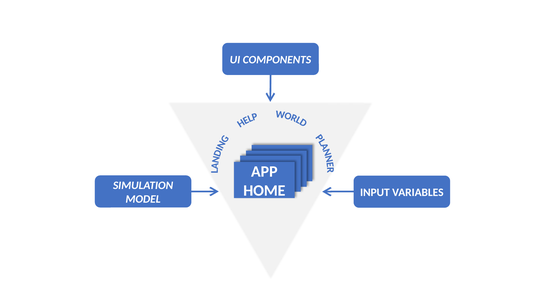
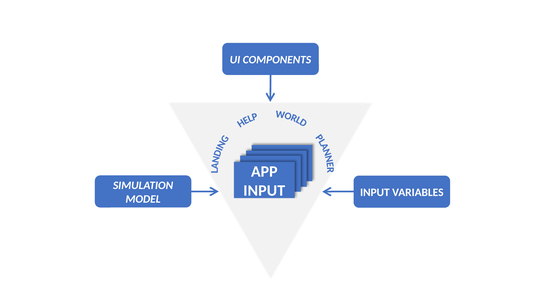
HOME at (264, 191): HOME -> INPUT
